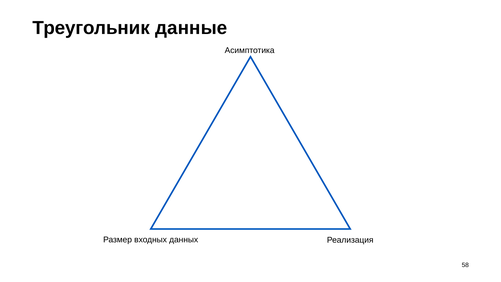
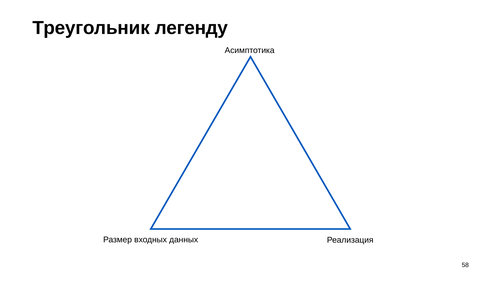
данные: данные -> легенду
